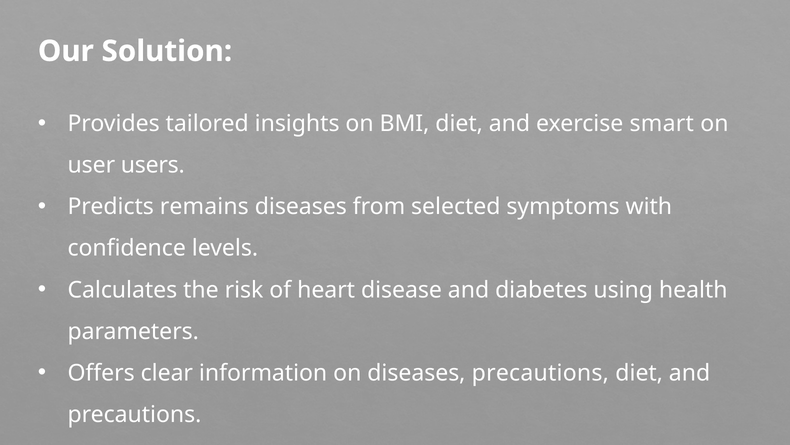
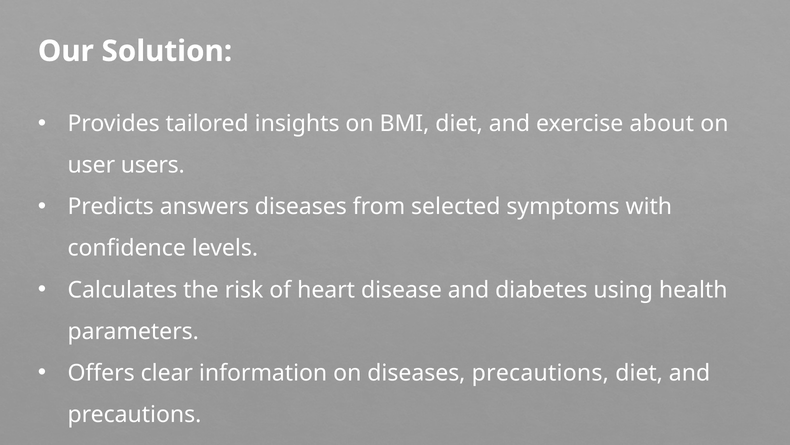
exercise smart: smart -> about
Predicts remains: remains -> answers
